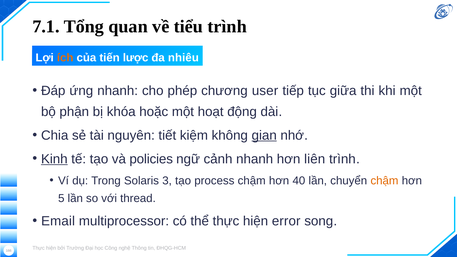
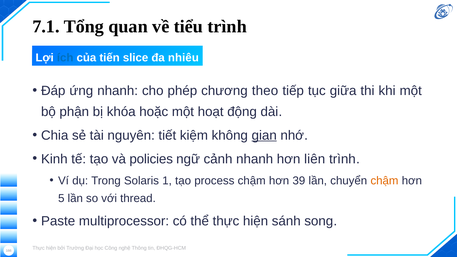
ích colour: orange -> blue
lược: lược -> slice
user: user -> theo
Kinh underline: present -> none
3: 3 -> 1
40: 40 -> 39
Email: Email -> Paste
error: error -> sánh
